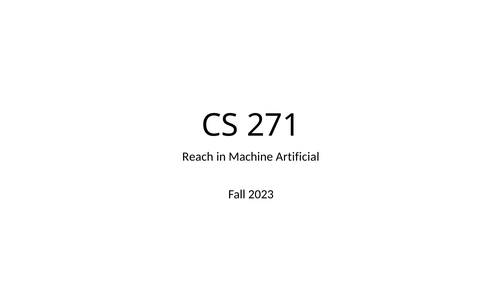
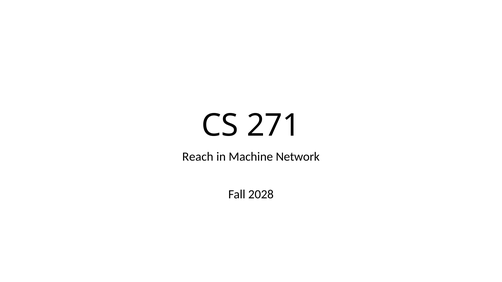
Artificial: Artificial -> Network
2023: 2023 -> 2028
